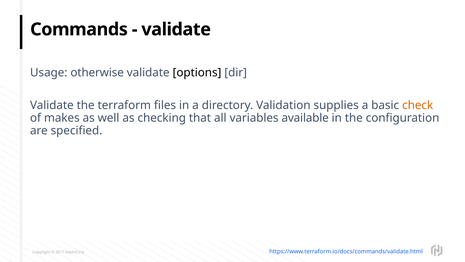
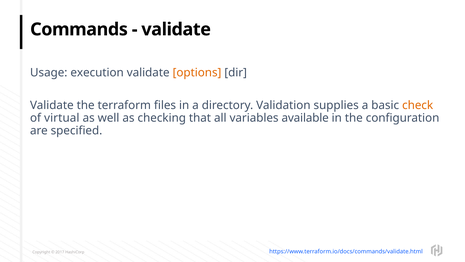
otherwise: otherwise -> execution
options colour: black -> orange
makes: makes -> virtual
